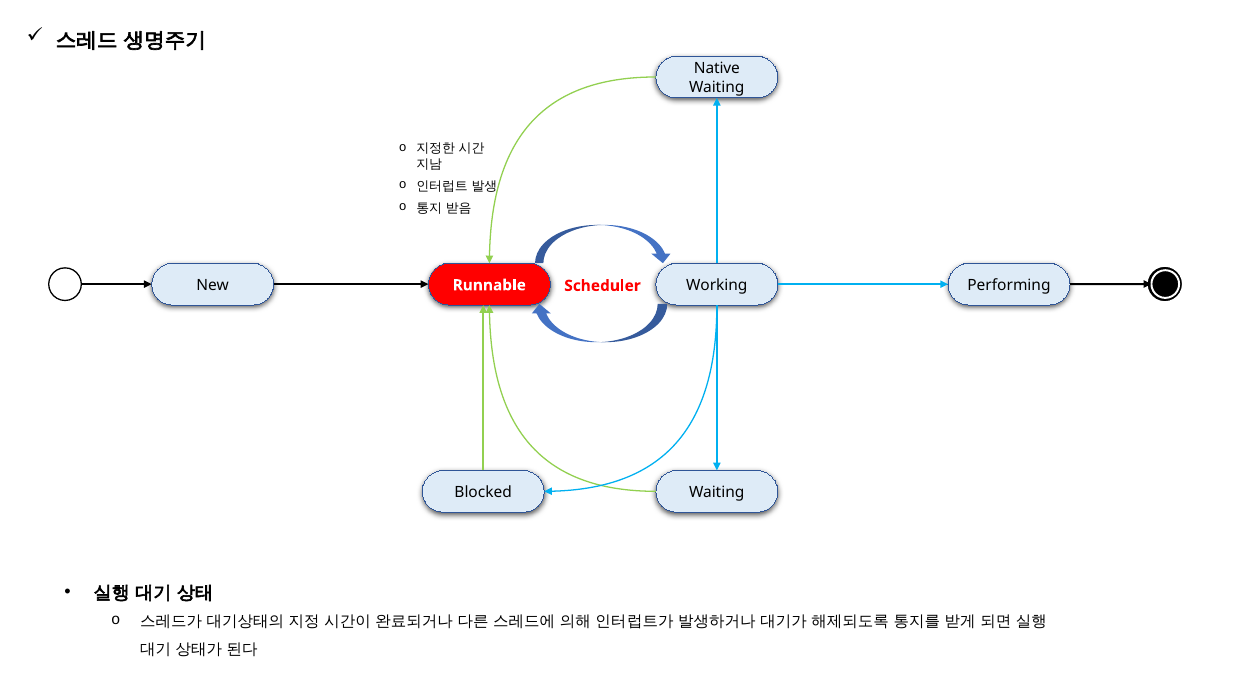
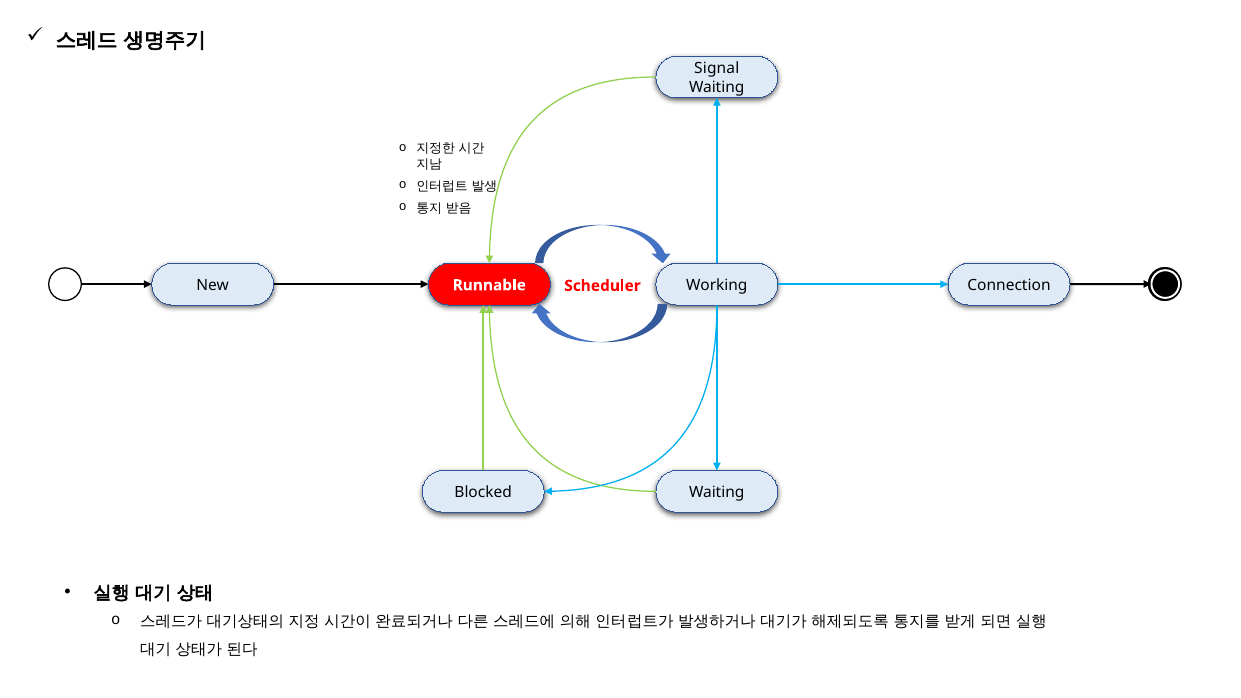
Native: Native -> Signal
Performing: Performing -> Connection
